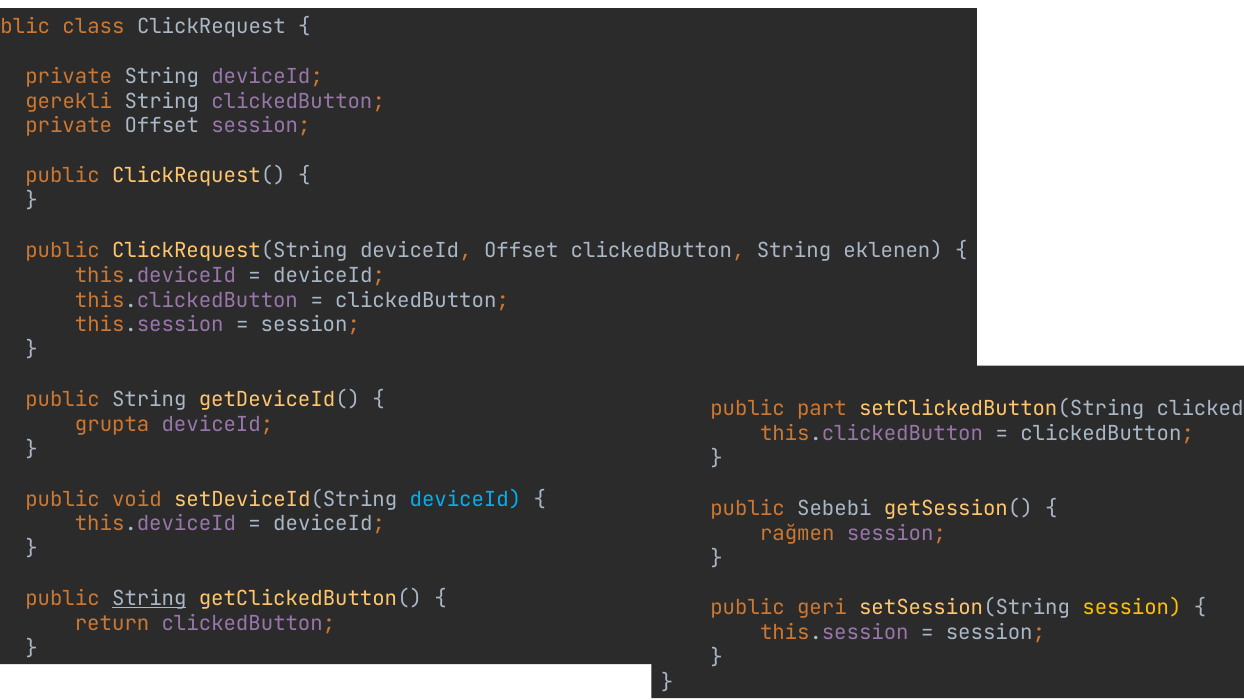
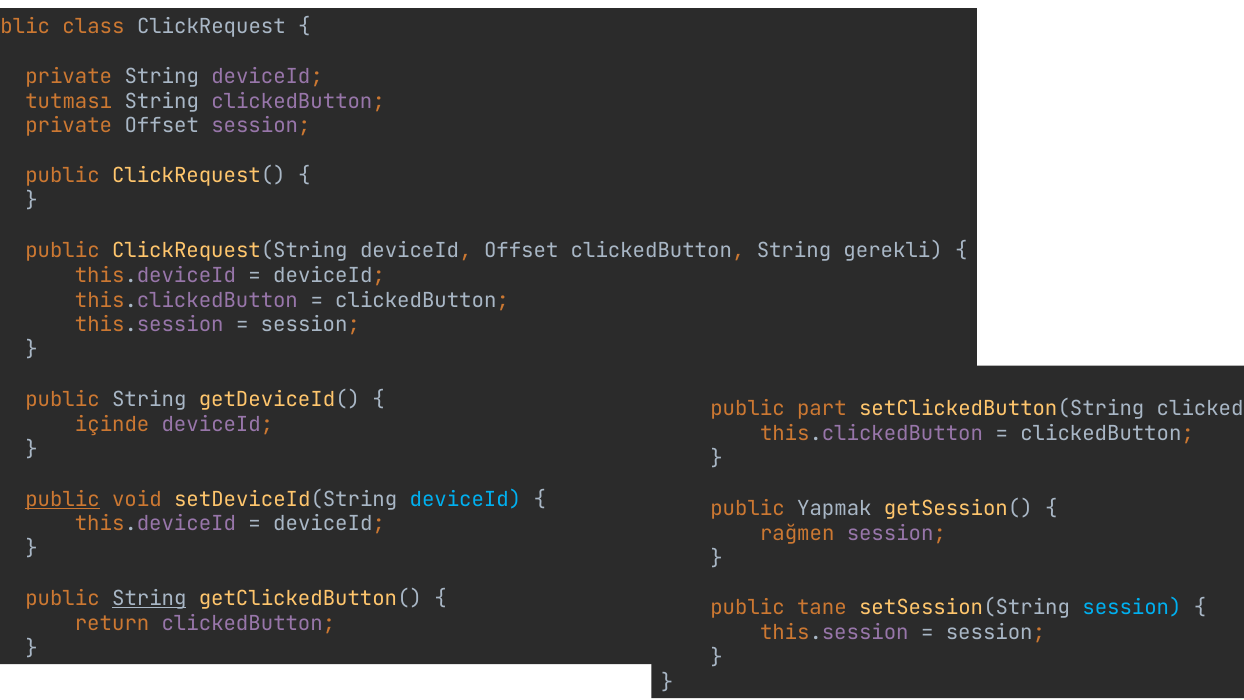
gerekli: gerekli -> tutması
eklenen: eklenen -> gerekli
grupta: grupta -> içinde
public at (63, 499) underline: none -> present
Sebebi: Sebebi -> Yapmak
geri: geri -> tane
session at (1132, 608) colour: yellow -> light blue
